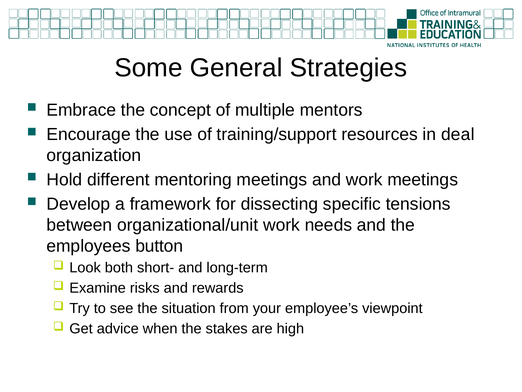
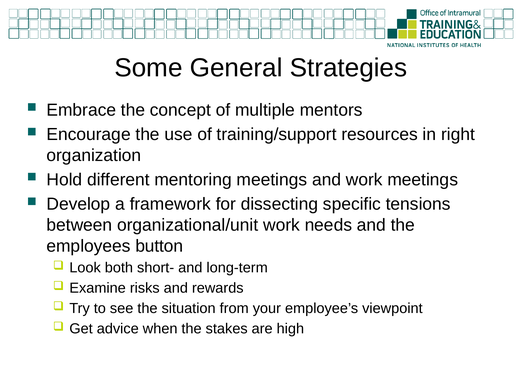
deal: deal -> right
